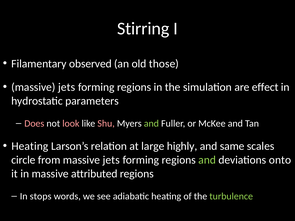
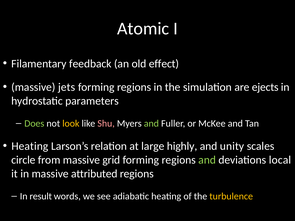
Stirring: Stirring -> Atomic
observed: observed -> feedback
those: those -> effect
effect: effect -> ejects
Does colour: pink -> light green
look colour: pink -> yellow
same: same -> unity
from massive jets: jets -> grid
onto: onto -> local
stops: stops -> result
turbulence colour: light green -> yellow
